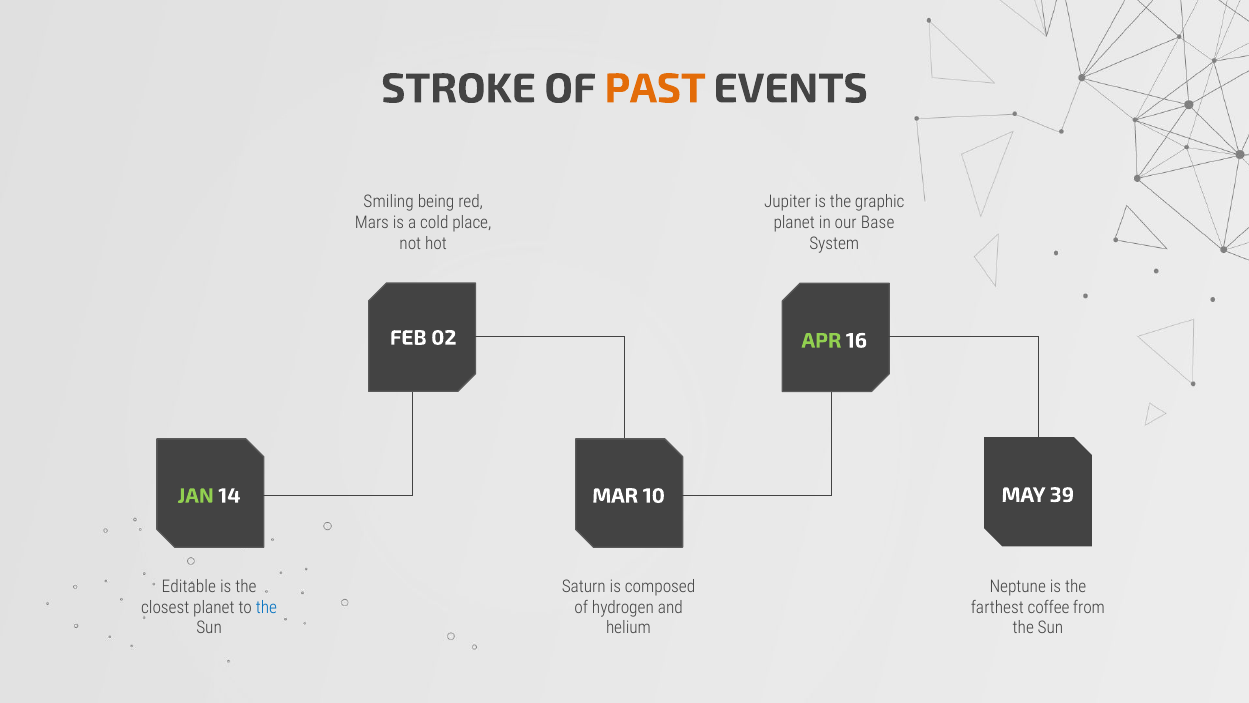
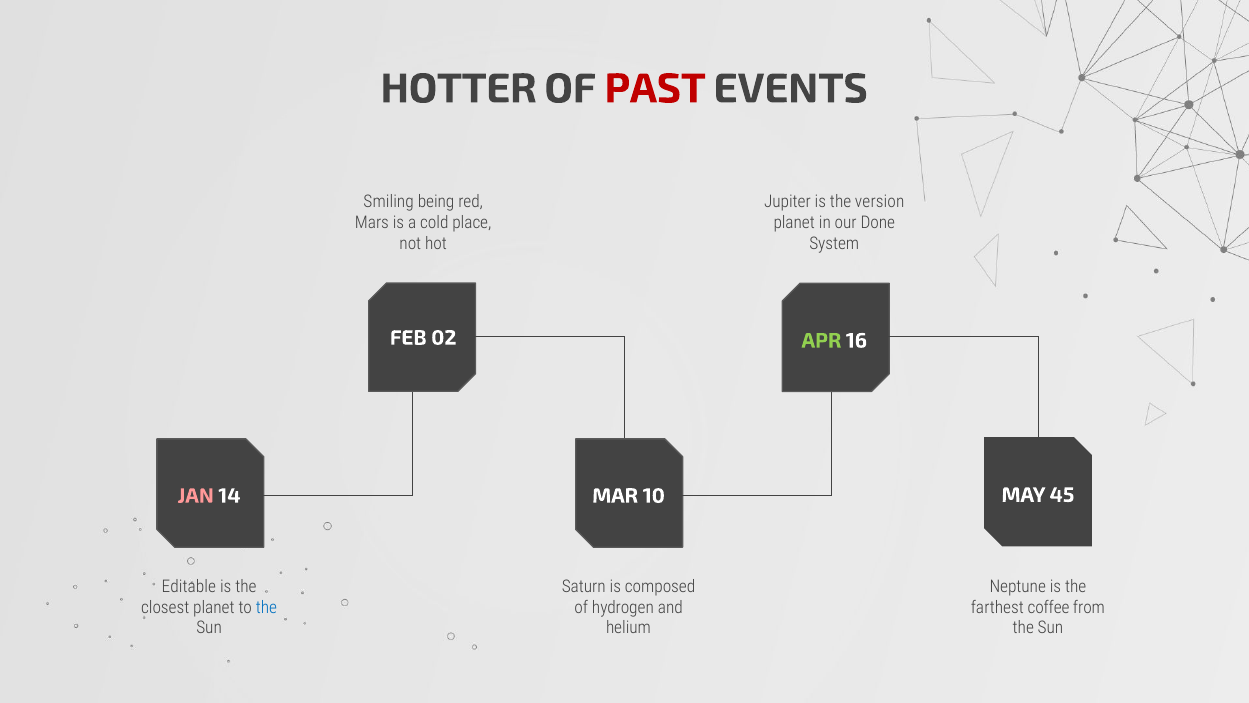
STROKE: STROKE -> HOTTER
PAST colour: orange -> red
graphic: graphic -> version
Base: Base -> Done
JAN colour: light green -> pink
39: 39 -> 45
